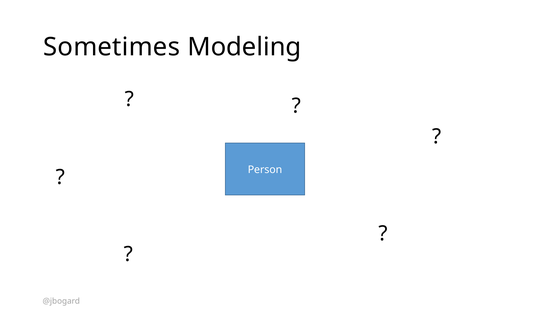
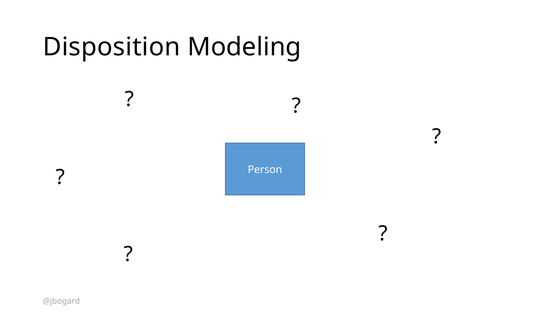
Sometimes: Sometimes -> Disposition
